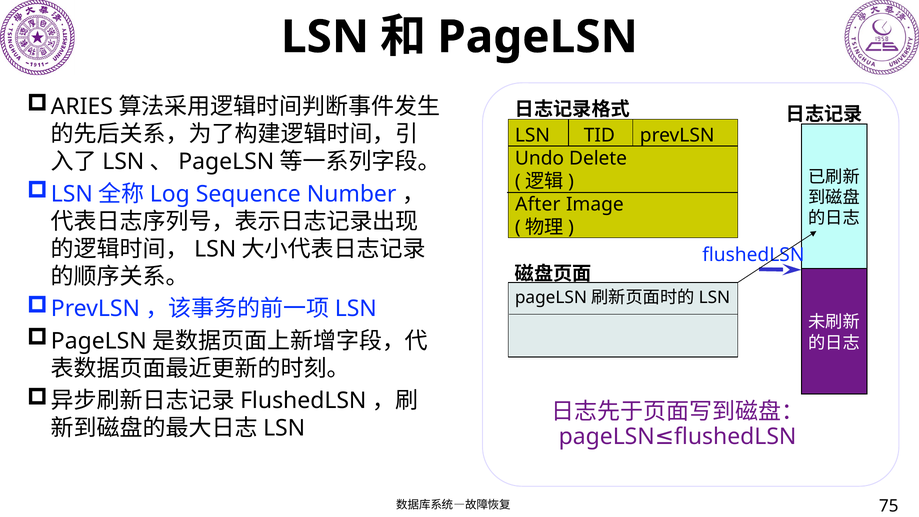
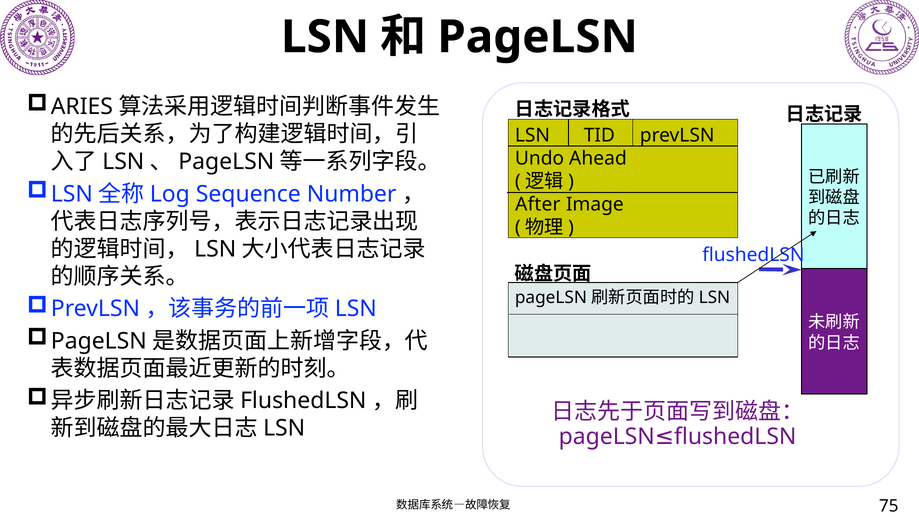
Delete: Delete -> Ahead
